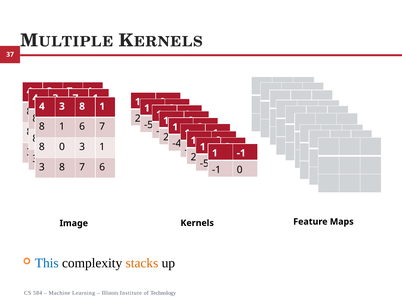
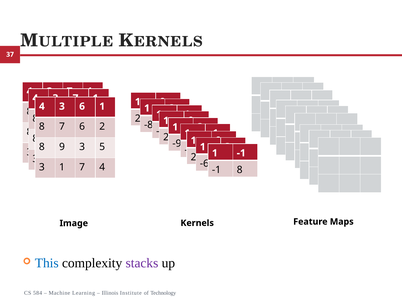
8 at (82, 107): 8 -> 6
-5 at (149, 125): -5 -> -8
1 at (62, 127): 1 -> 7
6 7: 7 -> 2
-4: -4 -> -9
8 0: 0 -> 9
3 1: 1 -> 5
-5 at (204, 164): -5 -> -6
8 at (62, 167): 8 -> 1
7 6: 6 -> 4
-1 0: 0 -> 8
stacks colour: orange -> purple
